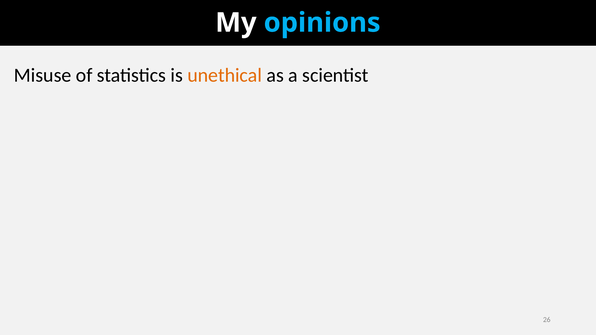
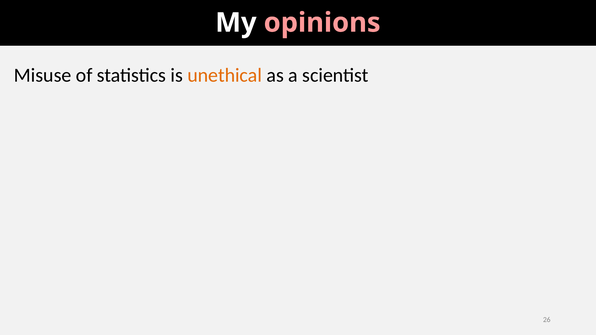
opinions colour: light blue -> pink
